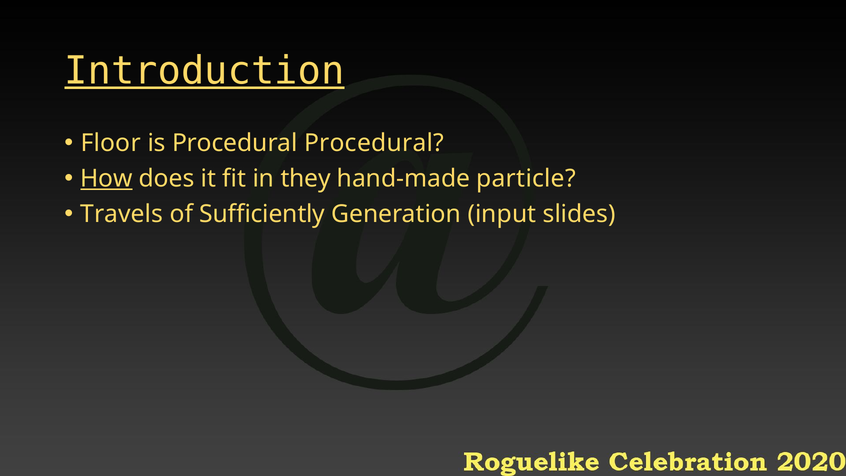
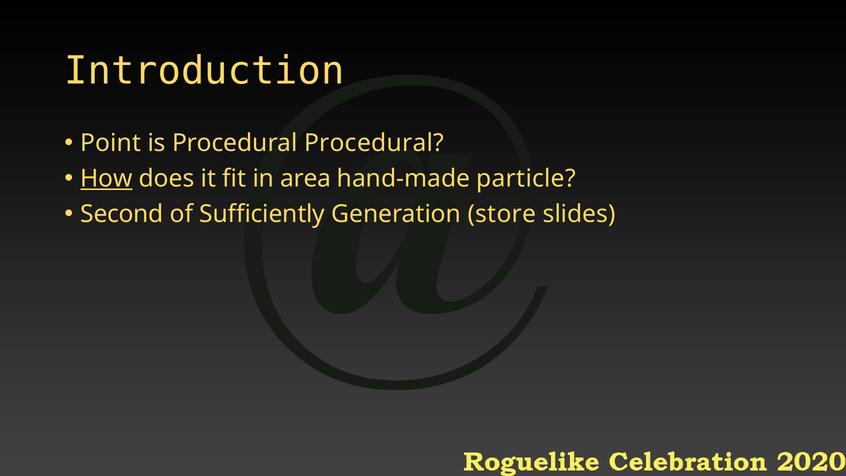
Introduction underline: present -> none
Floor: Floor -> Point
they: they -> area
Travels: Travels -> Second
input: input -> store
